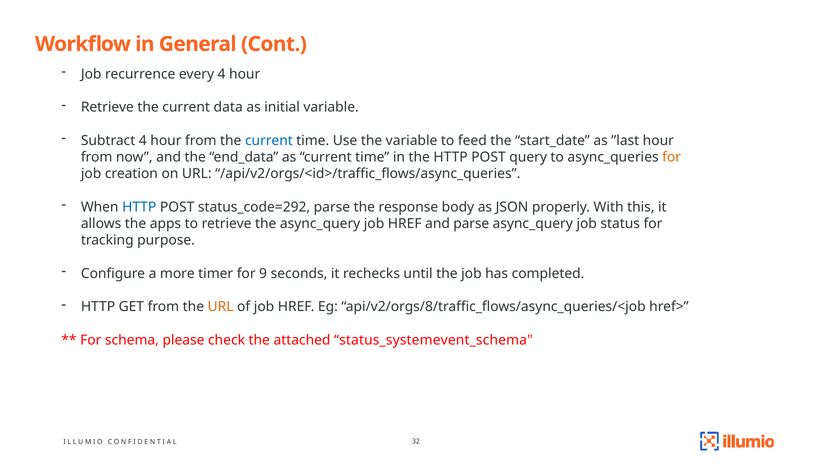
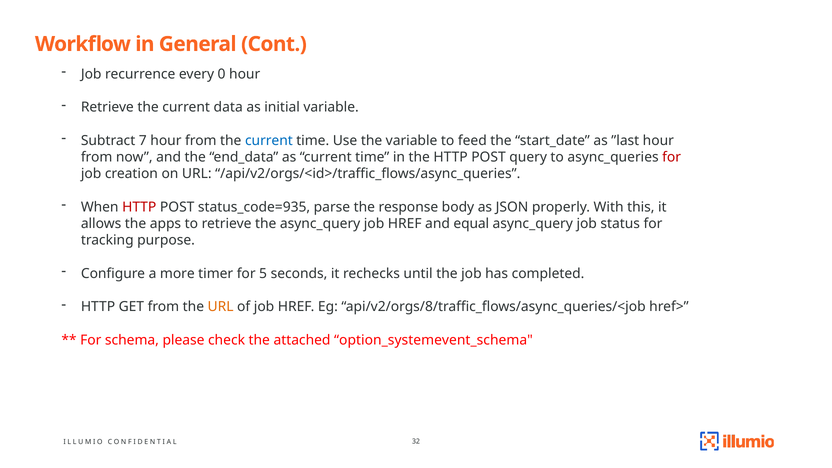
every 4: 4 -> 0
Subtract 4: 4 -> 7
for at (672, 157) colour: orange -> red
HTTP at (139, 207) colour: blue -> red
status_code=292: status_code=292 -> status_code=935
and parse: parse -> equal
9: 9 -> 5
status_systemevent_schema: status_systemevent_schema -> option_systemevent_schema
